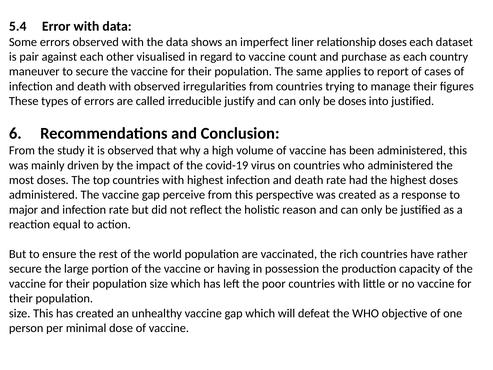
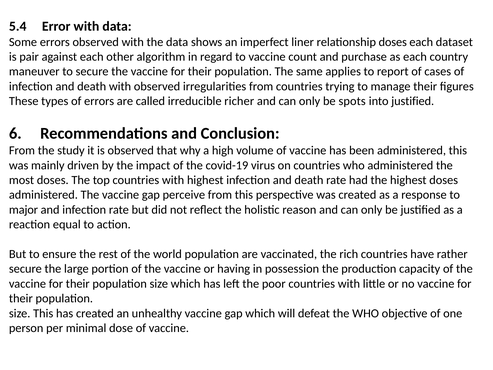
visualised: visualised -> algorithm
justify: justify -> richer
be doses: doses -> spots
